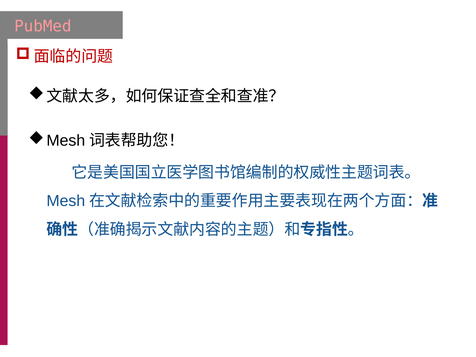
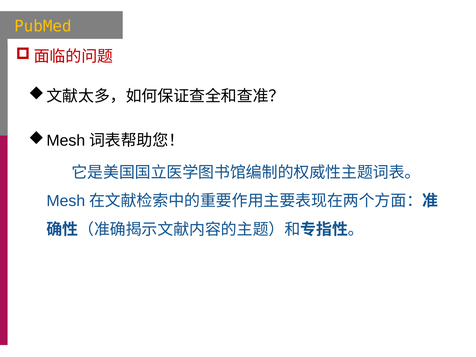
PubMed colour: pink -> yellow
